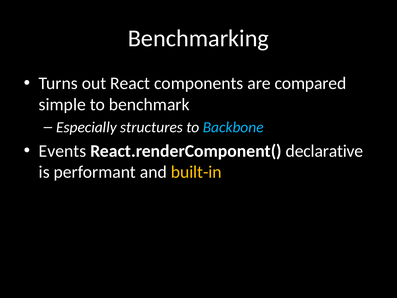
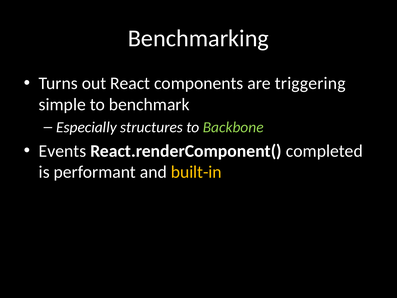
compared: compared -> triggering
Backbone colour: light blue -> light green
declarative: declarative -> completed
